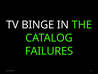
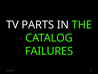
BINGE: BINGE -> PARTS
